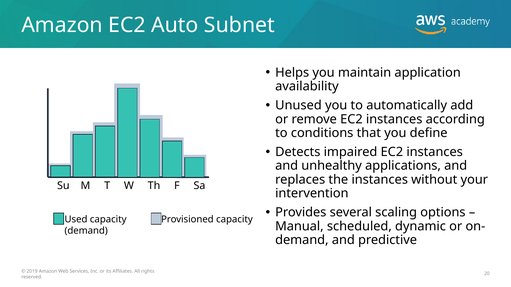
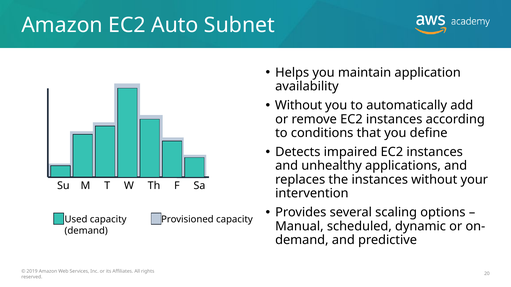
Unused at (298, 106): Unused -> Without
